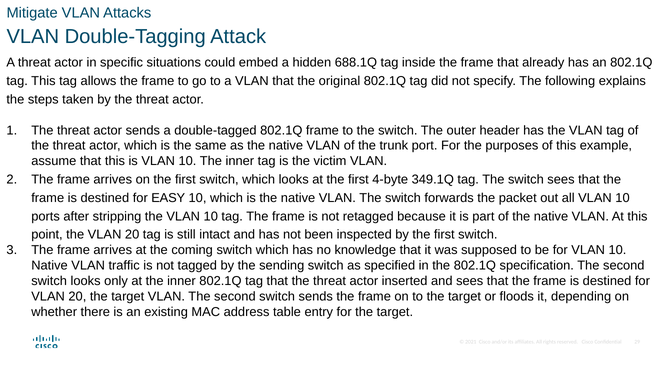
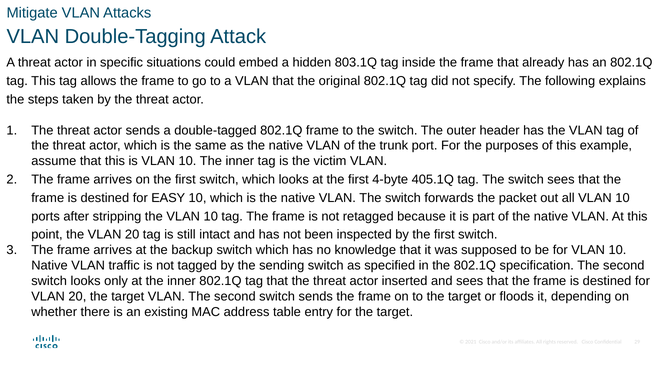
688.1Q: 688.1Q -> 803.1Q
349.1Q: 349.1Q -> 405.1Q
coming: coming -> backup
